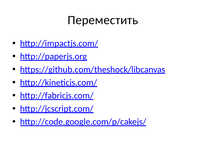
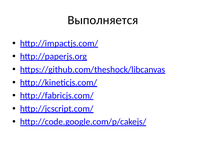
Переместить: Переместить -> Выполняется
